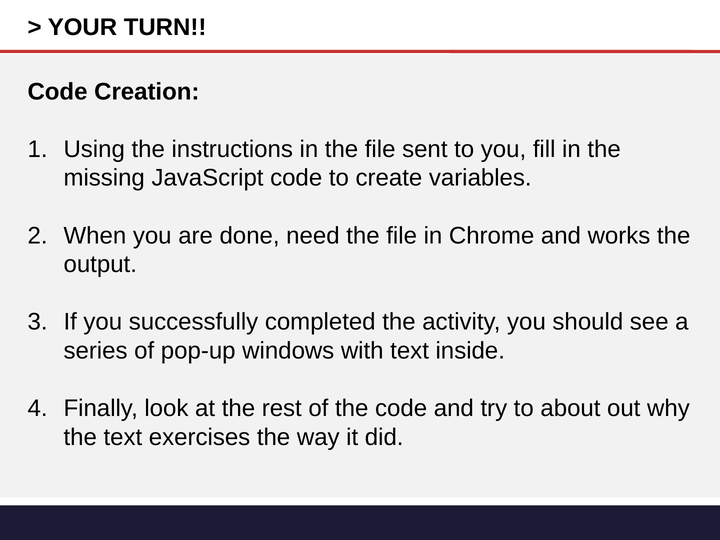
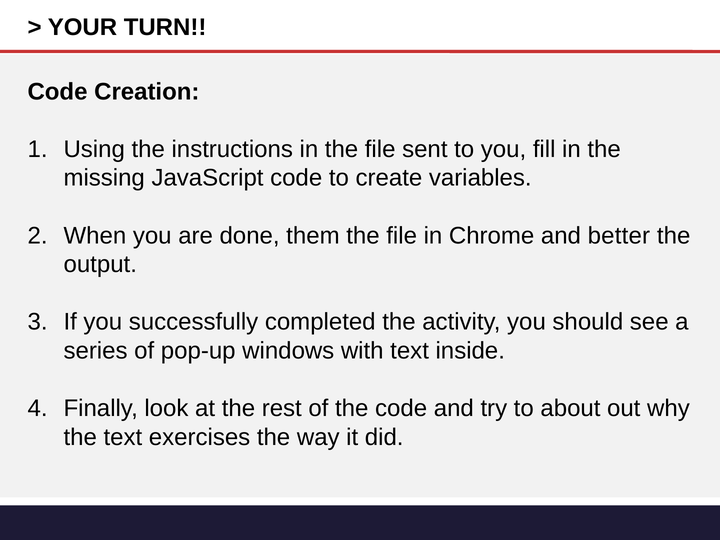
need: need -> them
works: works -> better
